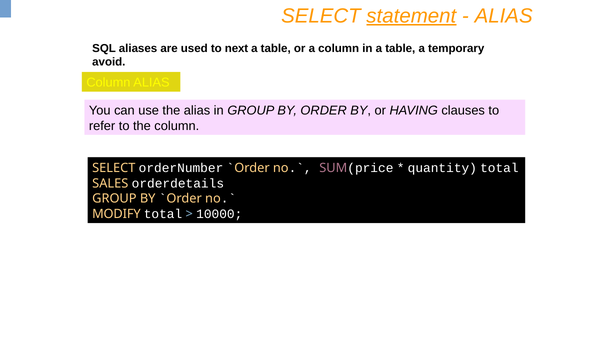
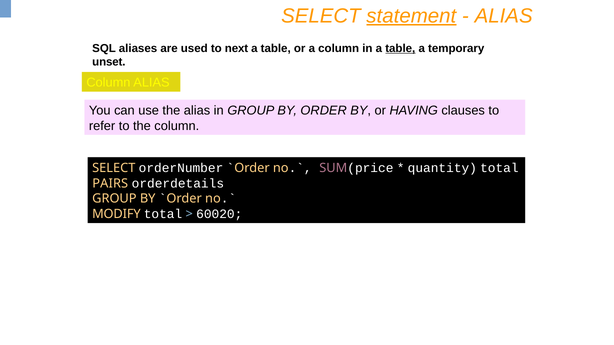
table at (400, 48) underline: none -> present
avoid: avoid -> unset
SALES: SALES -> PAIRS
10000: 10000 -> 60020
